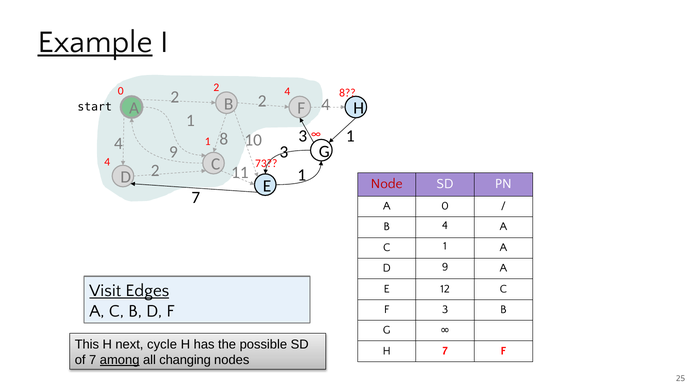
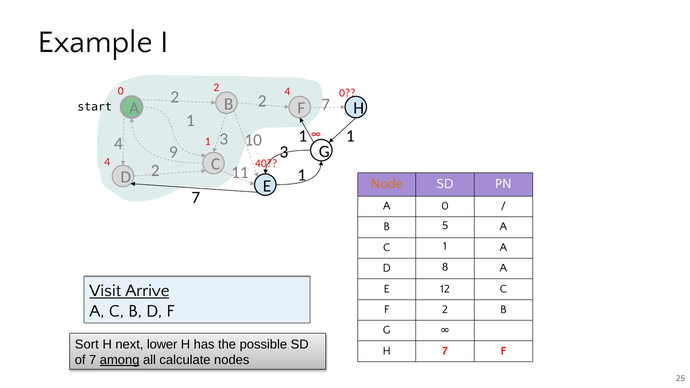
Example underline: present -> none
8 at (347, 93): 8 -> 0
2 2 4: 4 -> 7
10 3: 3 -> 1
8 at (224, 139): 8 -> 3
73: 73 -> 40
Node colour: red -> orange
B 4: 4 -> 5
D 9: 9 -> 8
Edges: Edges -> Arrive
F 3: 3 -> 2
This: This -> Sort
cycle: cycle -> lower
changing: changing -> calculate
